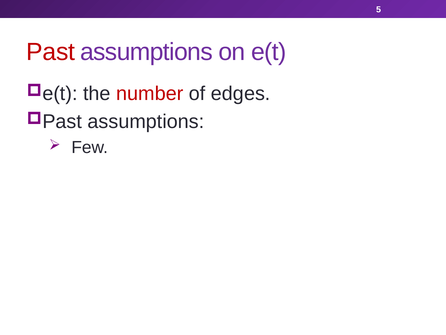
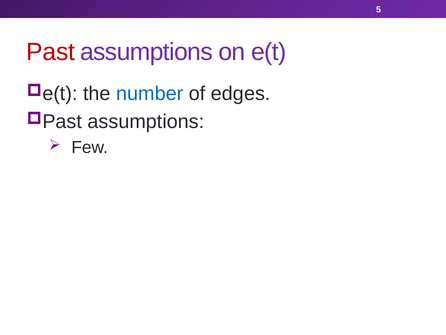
number colour: red -> blue
